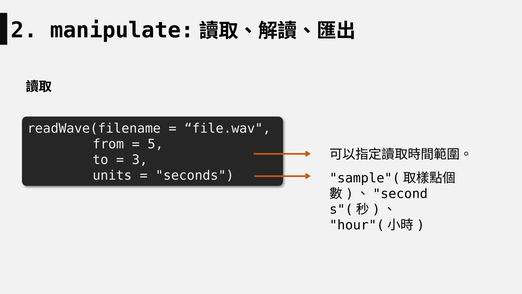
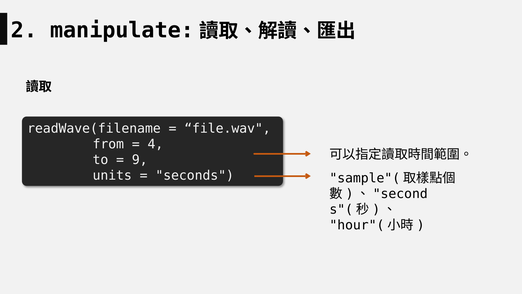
5: 5 -> 4
3: 3 -> 9
